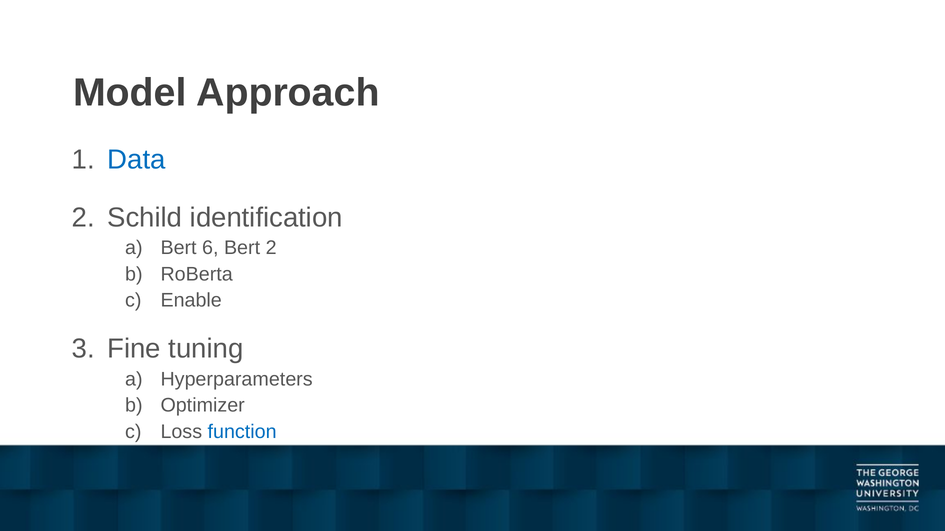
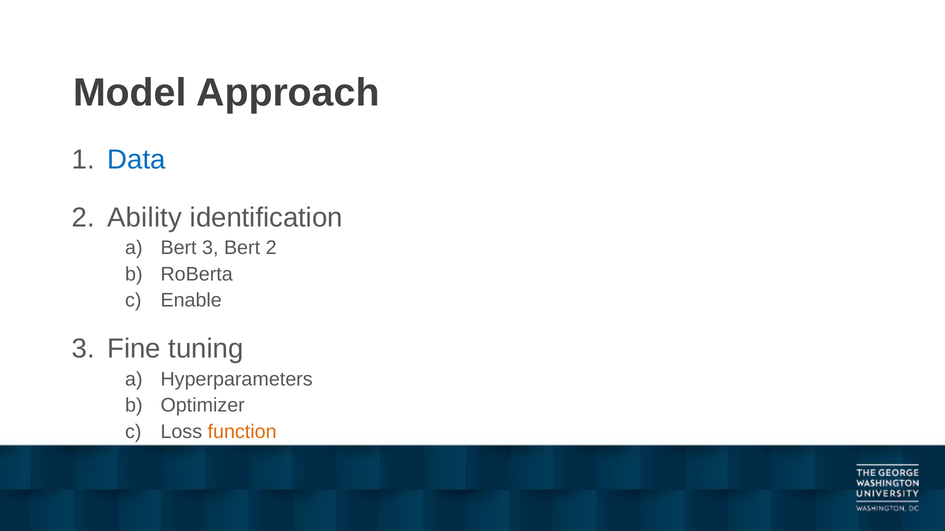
Schild: Schild -> Ability
Bert 6: 6 -> 3
function colour: blue -> orange
